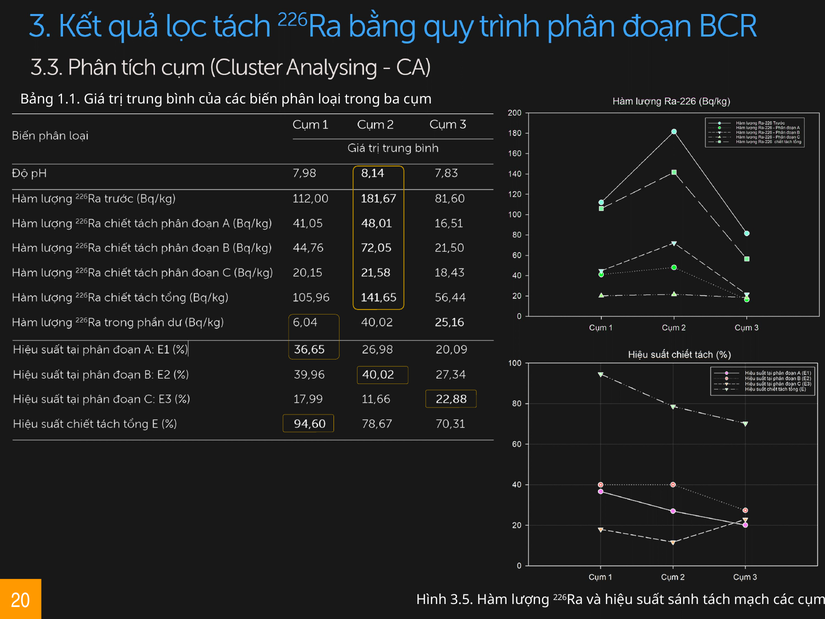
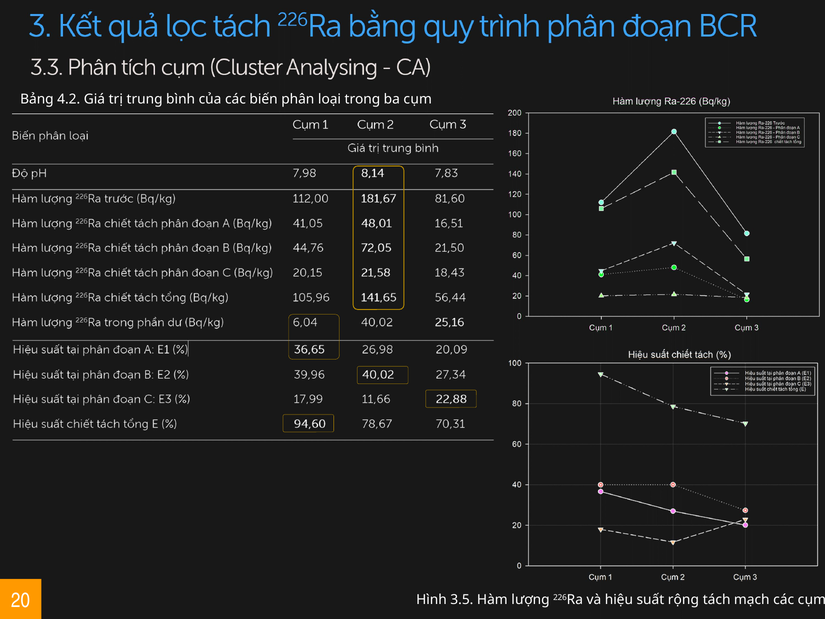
1.1: 1.1 -> 4.2
sánh: sánh -> rộng
